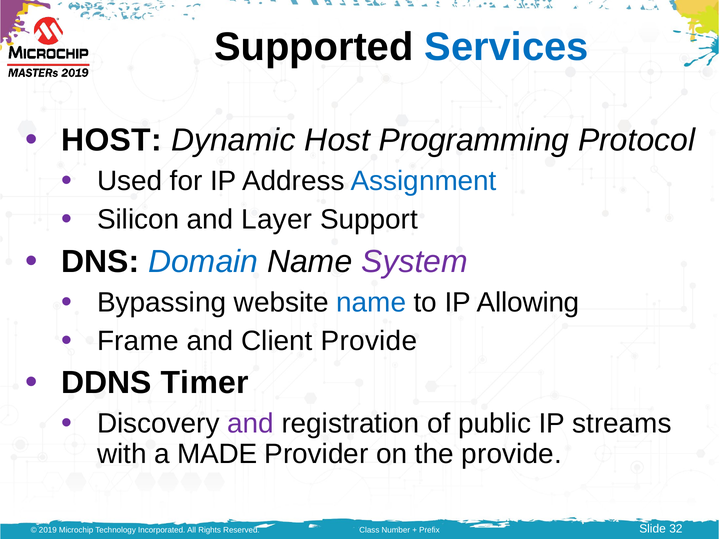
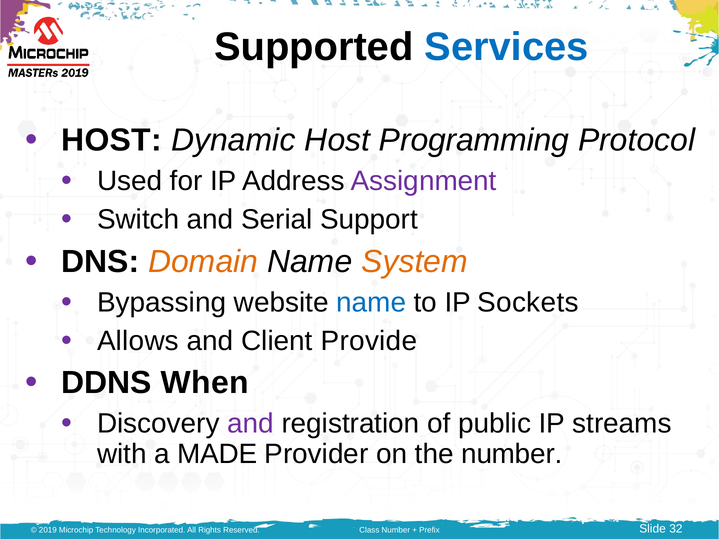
Assignment colour: blue -> purple
Silicon: Silicon -> Switch
Layer: Layer -> Serial
Domain colour: blue -> orange
System colour: purple -> orange
Allowing: Allowing -> Sockets
Frame: Frame -> Allows
Timer: Timer -> When
the provide: provide -> number
